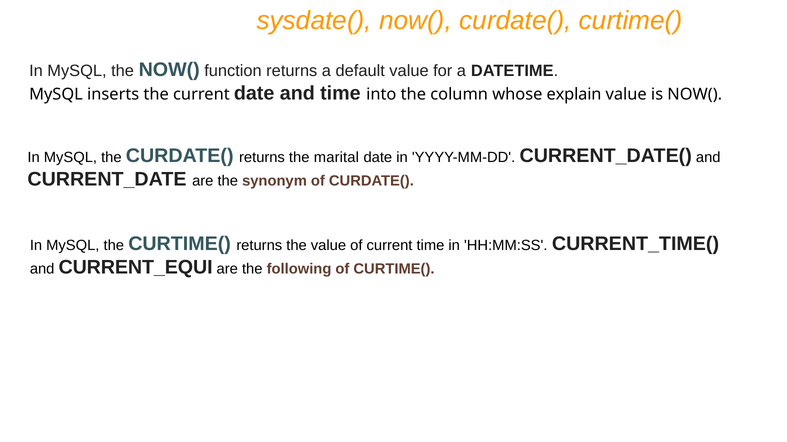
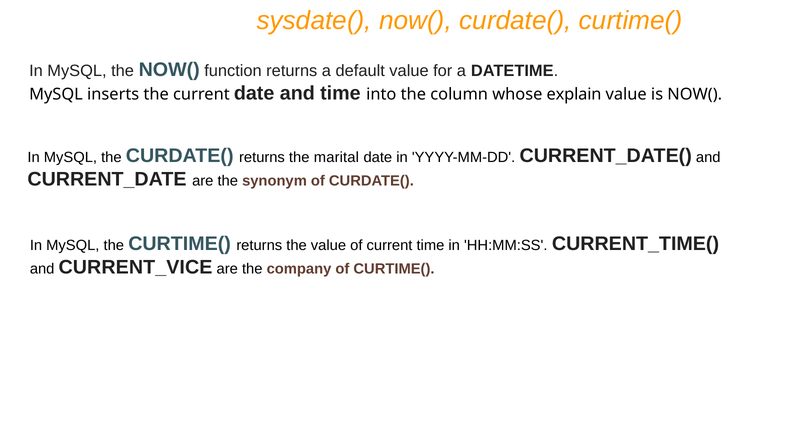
CURRENT_EQUI: CURRENT_EQUI -> CURRENT_VICE
following: following -> company
